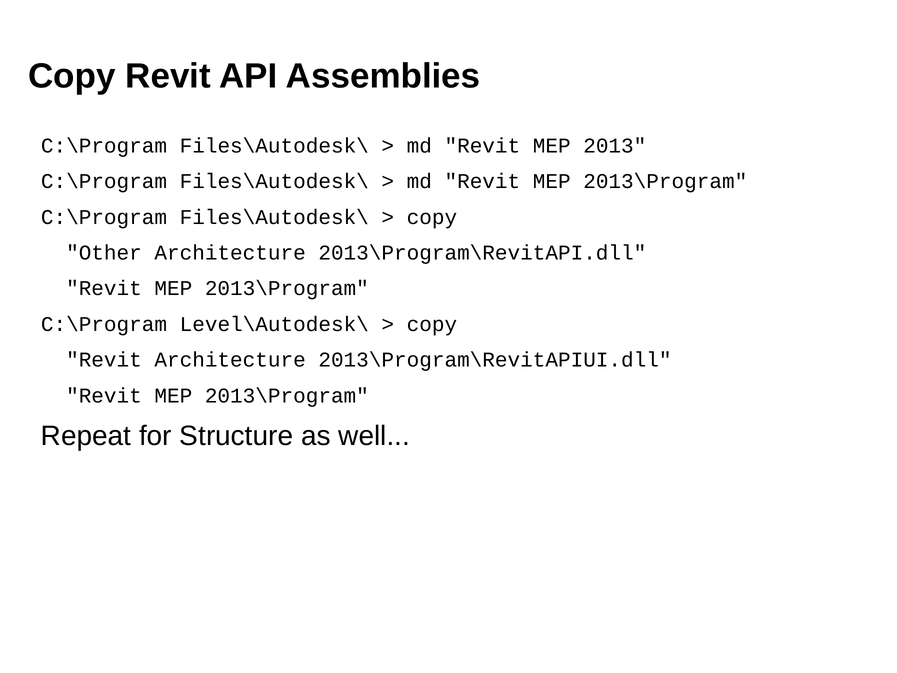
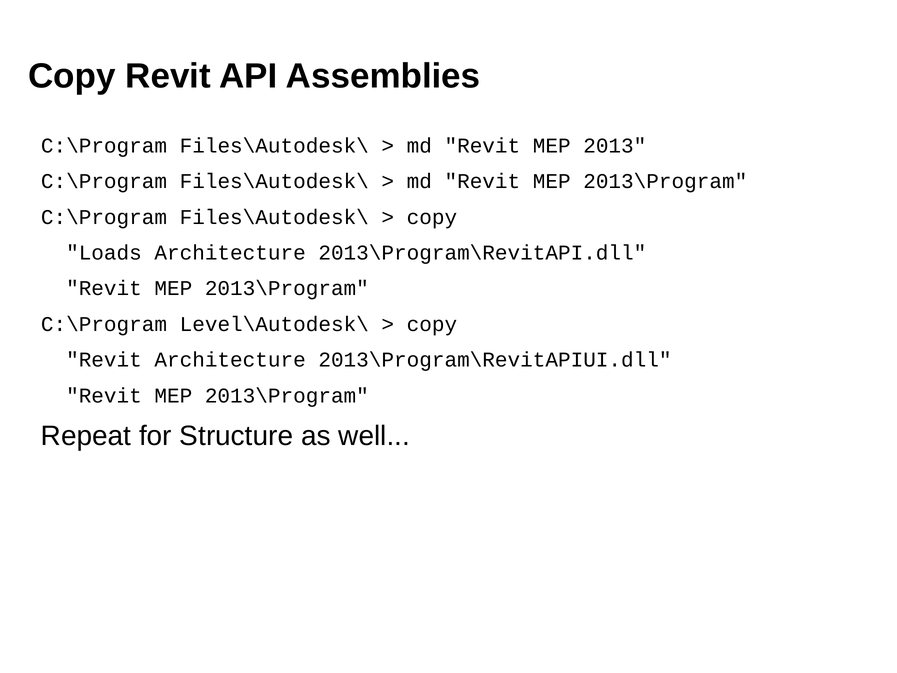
Other: Other -> Loads
